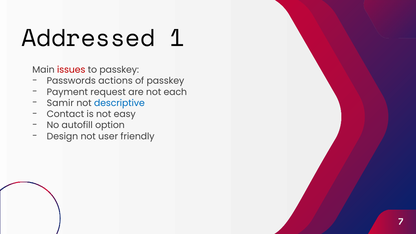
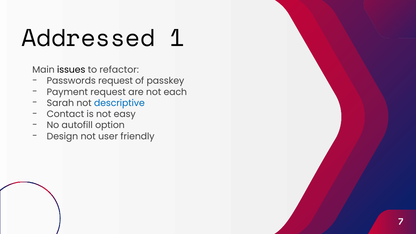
issues colour: red -> black
to passkey: passkey -> refactor
Passwords actions: actions -> request
Samir: Samir -> Sarah
